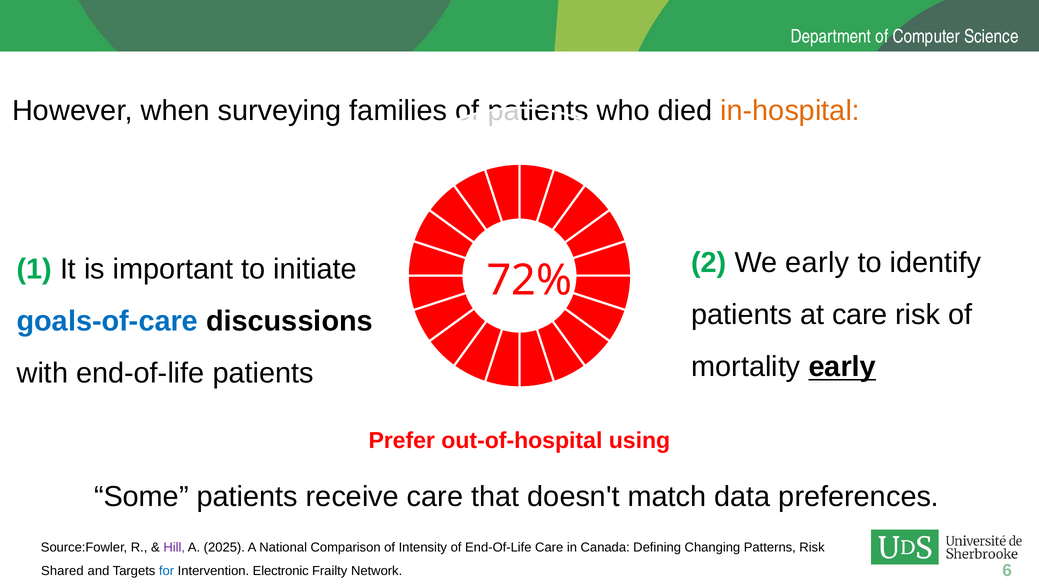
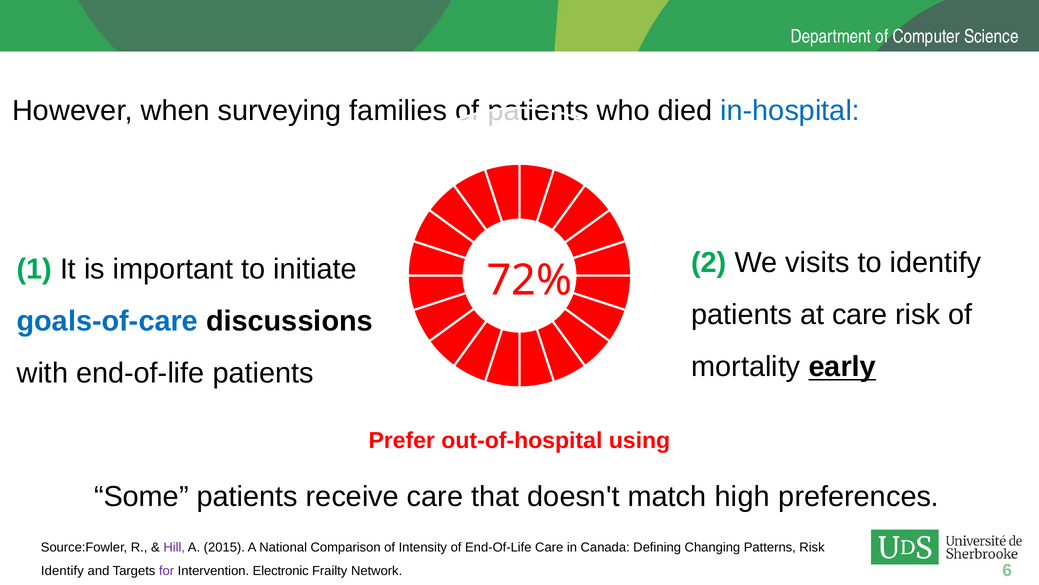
in-hospital colour: orange -> blue
We early: early -> visits
data: data -> high
2025: 2025 -> 2015
Shared at (62, 571): Shared -> Identify
for colour: blue -> purple
